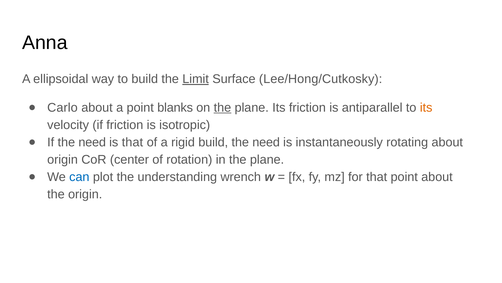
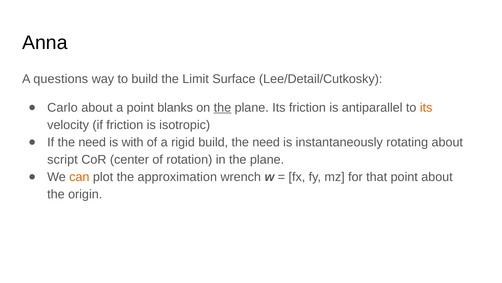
ellipsoidal: ellipsoidal -> questions
Limit underline: present -> none
Lee/Hong/Cutkosky: Lee/Hong/Cutkosky -> Lee/Detail/Cutkosky
is that: that -> with
origin at (63, 159): origin -> script
can colour: blue -> orange
understanding: understanding -> approximation
